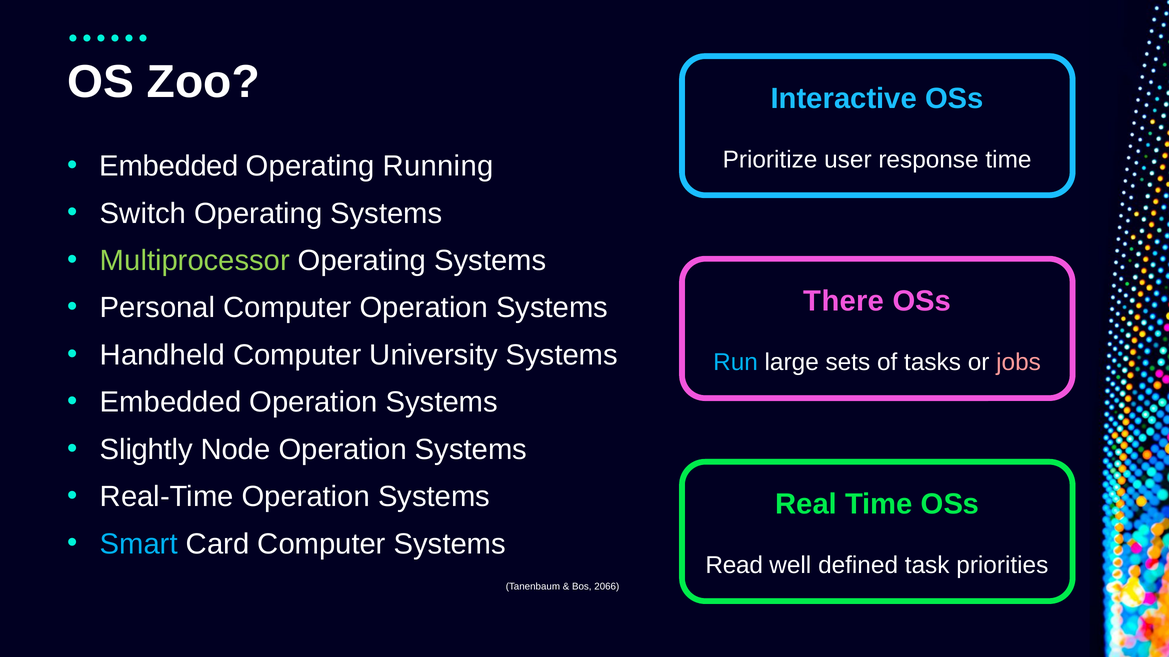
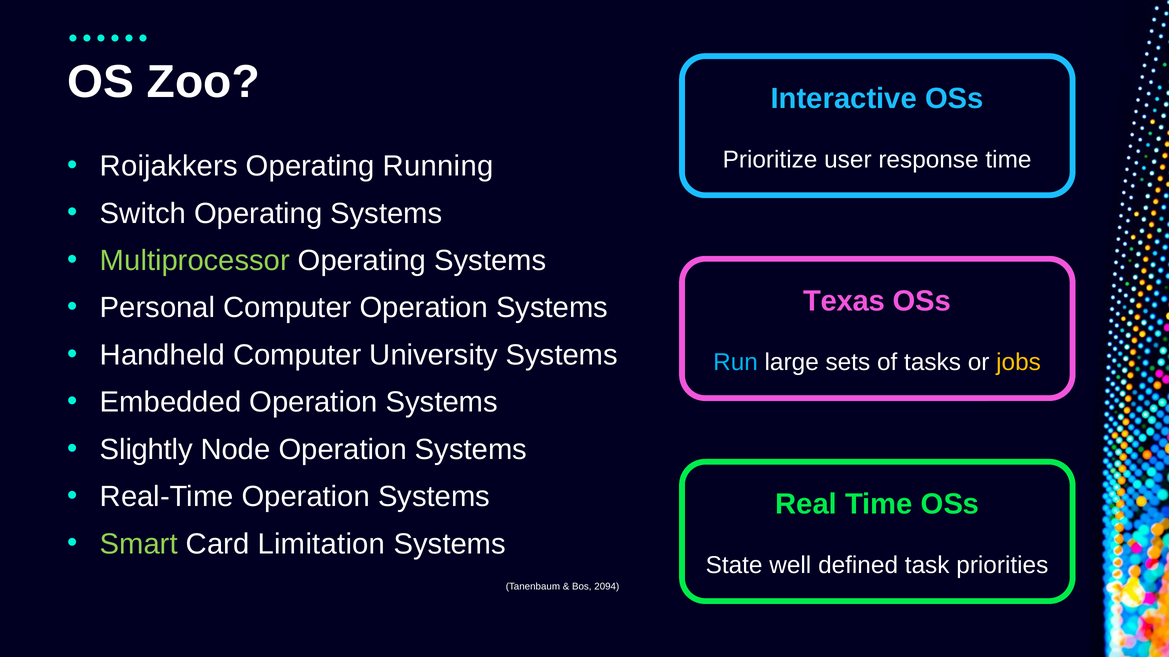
Embedded at (169, 166): Embedded -> Roijakkers
There: There -> Texas
jobs colour: pink -> yellow
Smart colour: light blue -> light green
Card Computer: Computer -> Limitation
Read: Read -> State
2066: 2066 -> 2094
